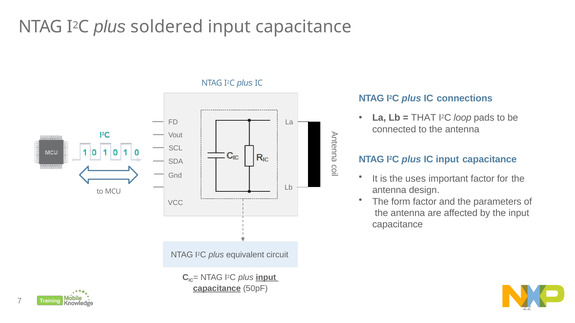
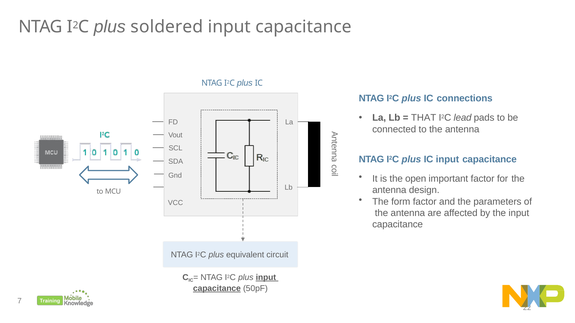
loop: loop -> lead
uses: uses -> open
